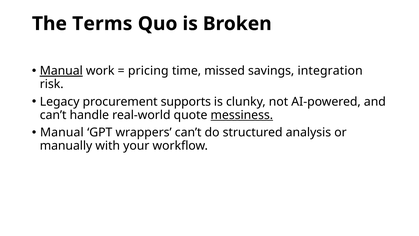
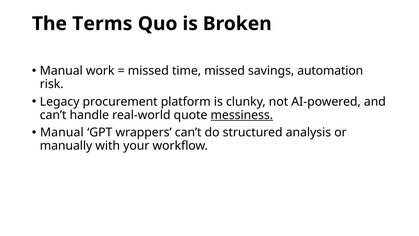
Manual at (61, 71) underline: present -> none
pricing at (148, 71): pricing -> missed
integration: integration -> automation
supports: supports -> platform
